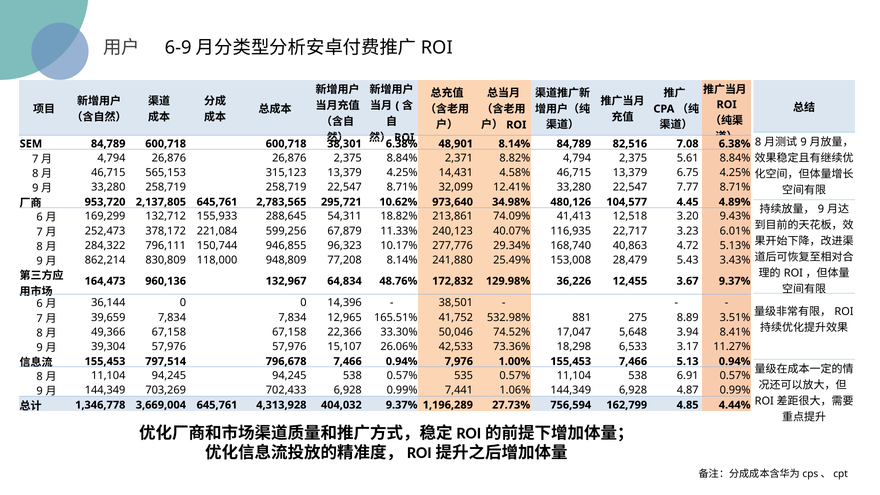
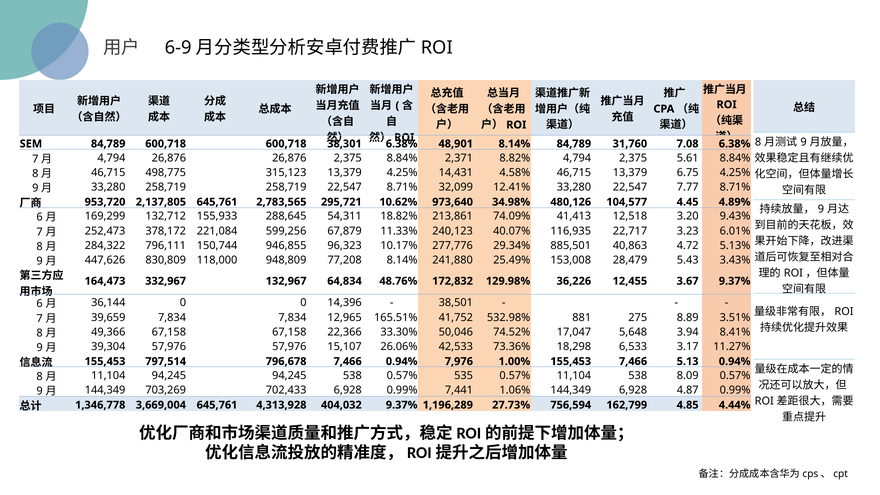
82,516: 82,516 -> 31,760
565,153: 565,153 -> 498,775
168,740: 168,740 -> 885,501
862,214: 862,214 -> 447,626
960,136: 960,136 -> 332,967
6.91: 6.91 -> 8.09
